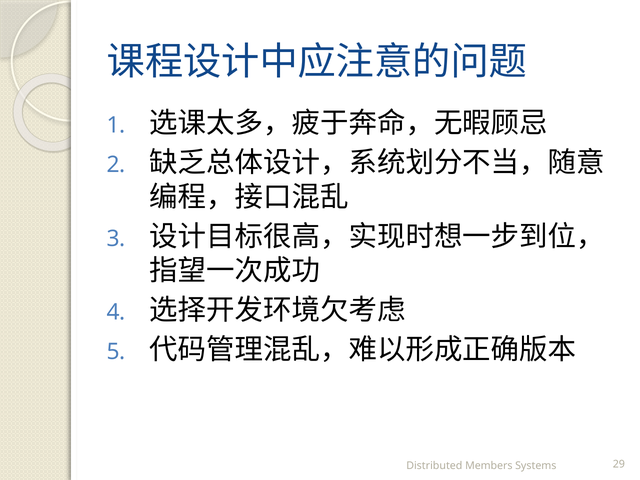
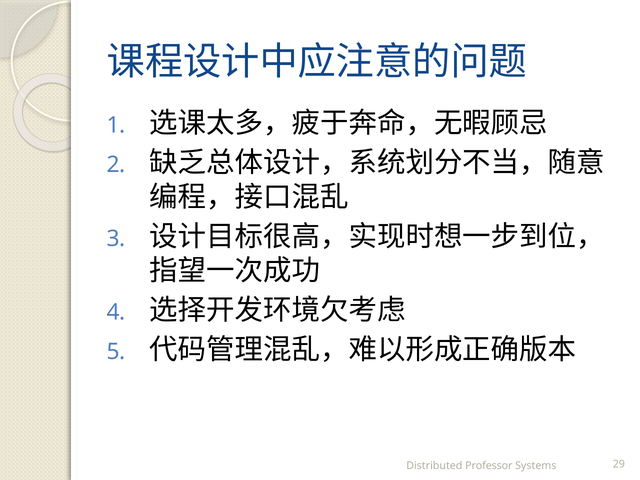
Members: Members -> Professor
